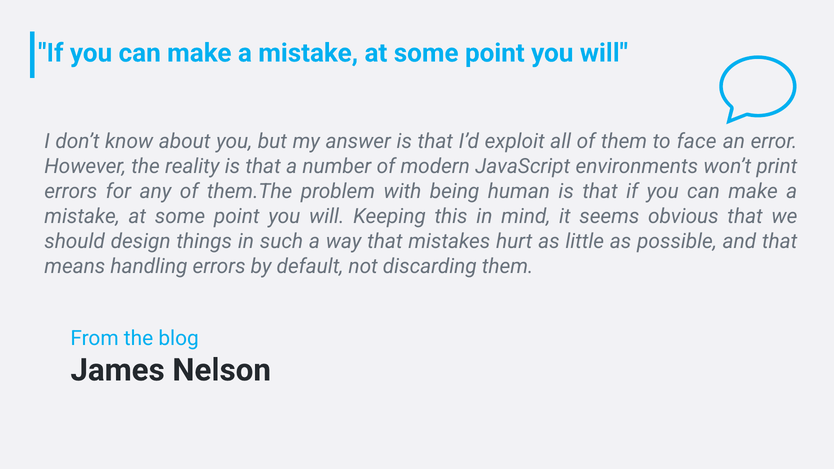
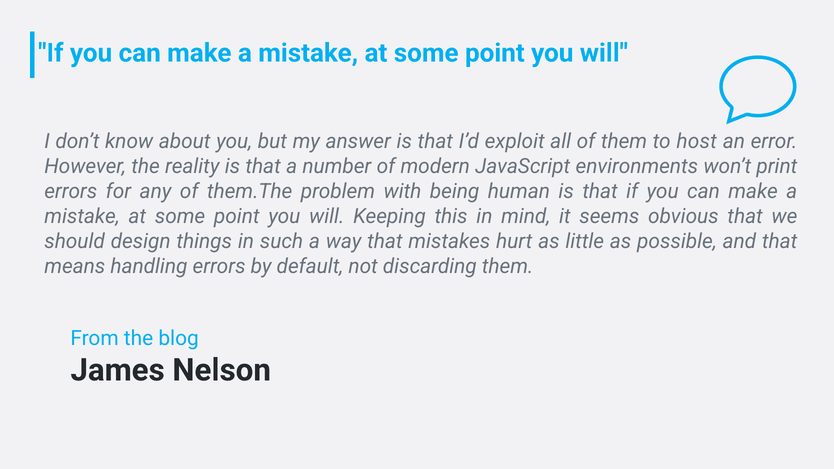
face: face -> host
